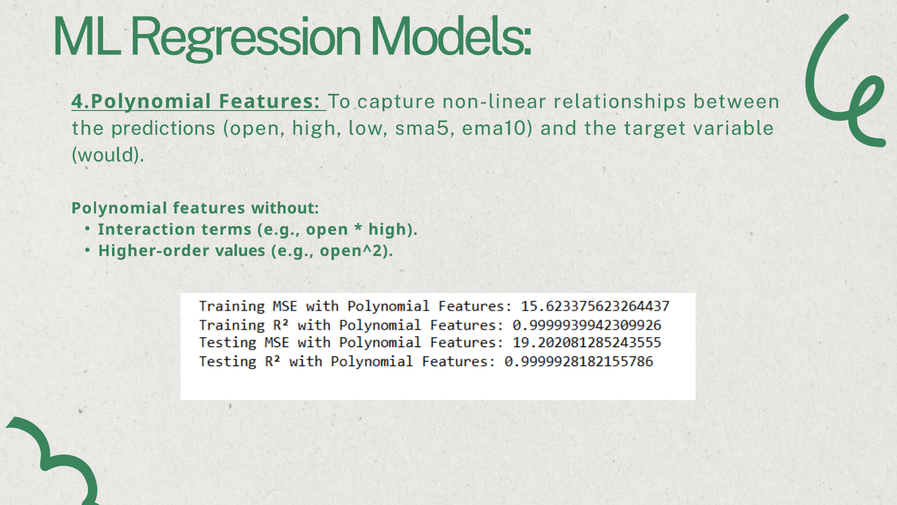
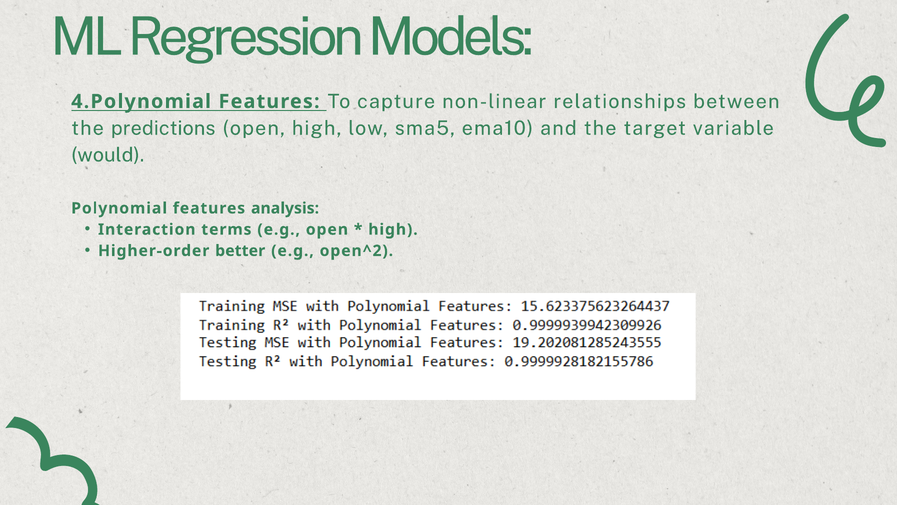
without: without -> analysis
values: values -> better
